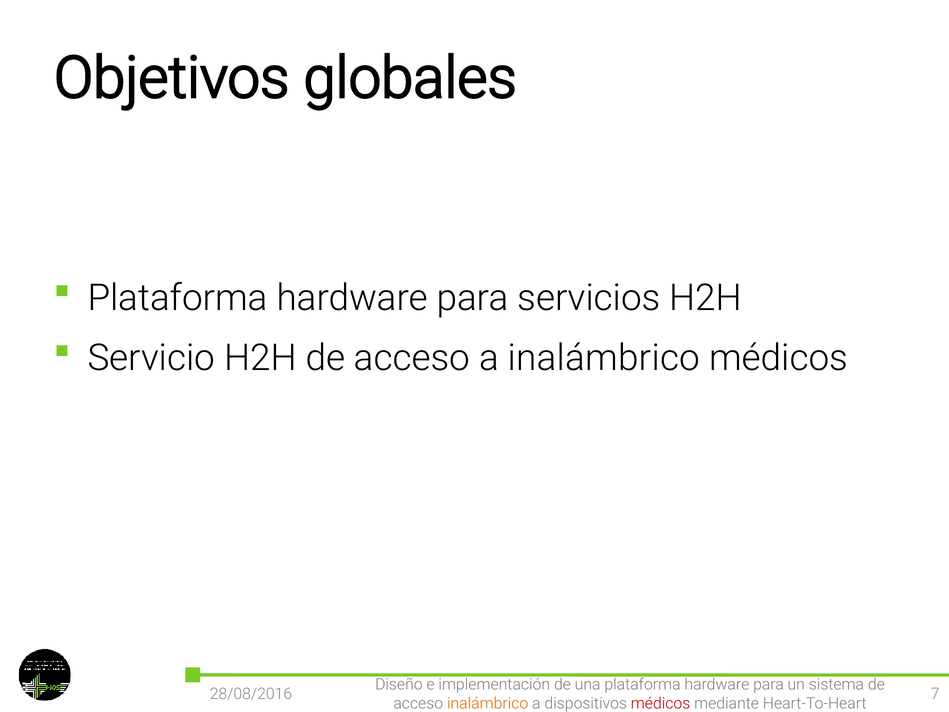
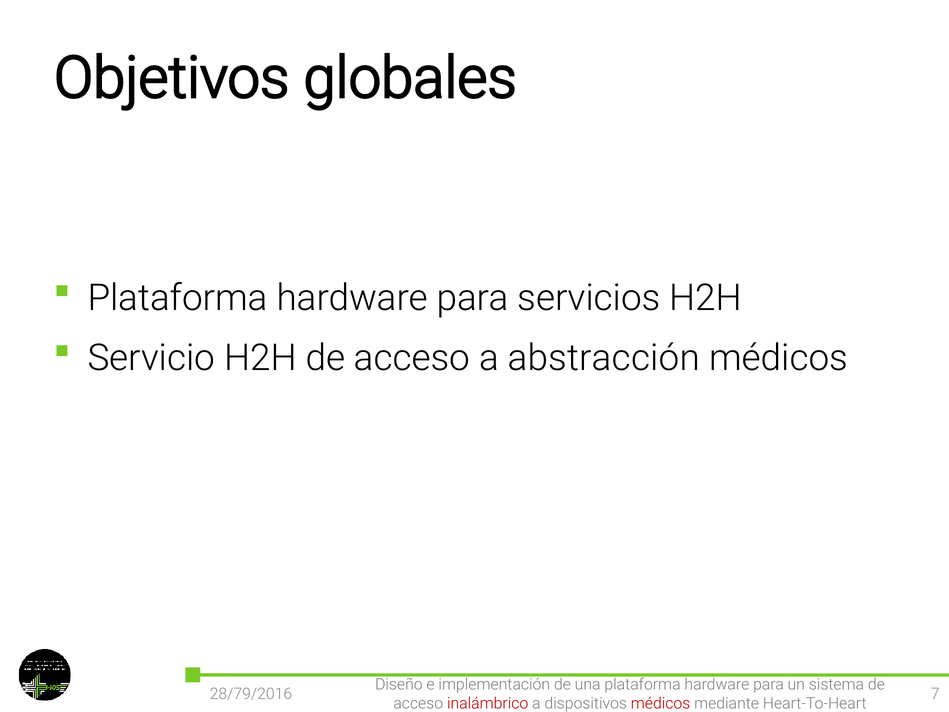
a inalámbrico: inalámbrico -> abstracción
28/08/2016: 28/08/2016 -> 28/79/2016
inalámbrico at (488, 703) colour: orange -> red
